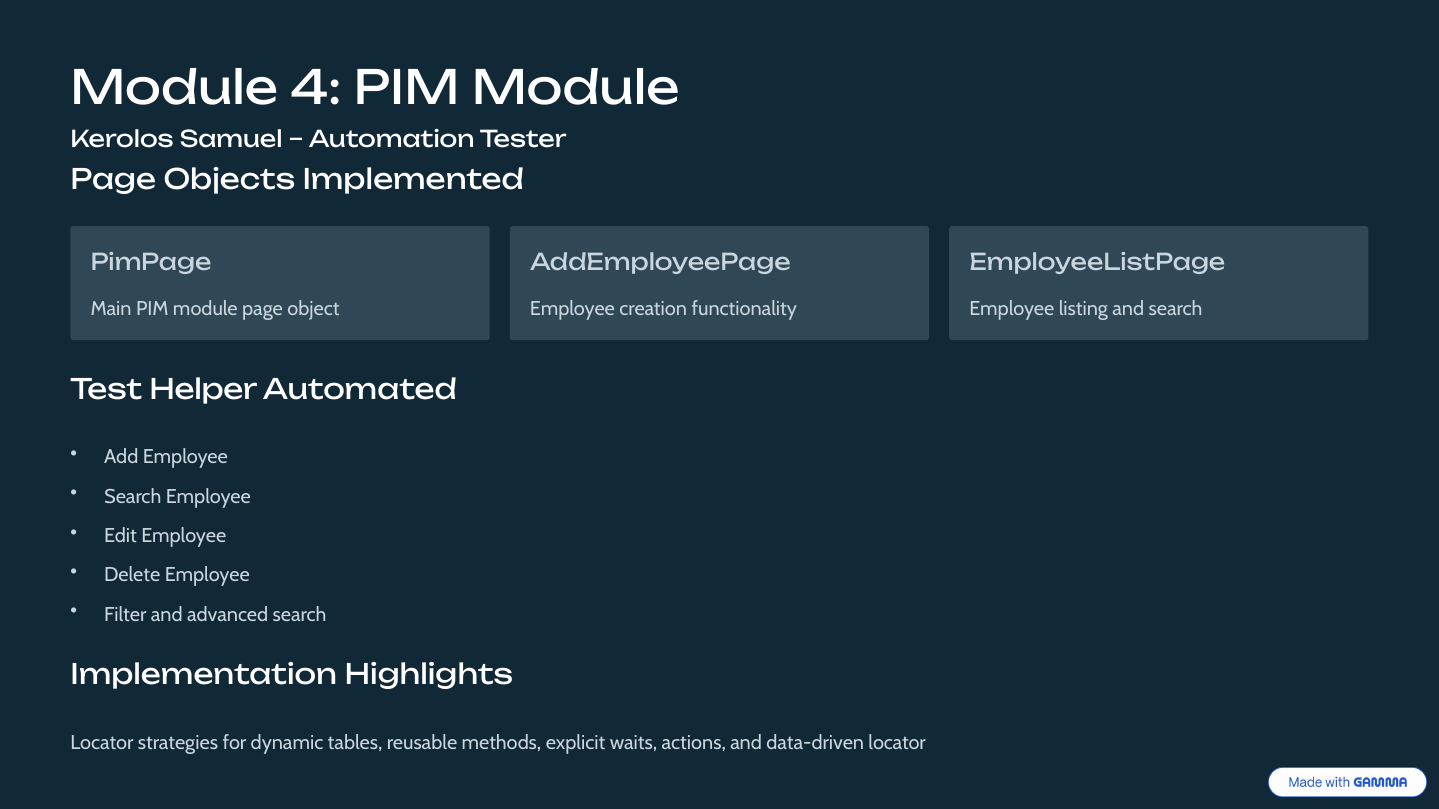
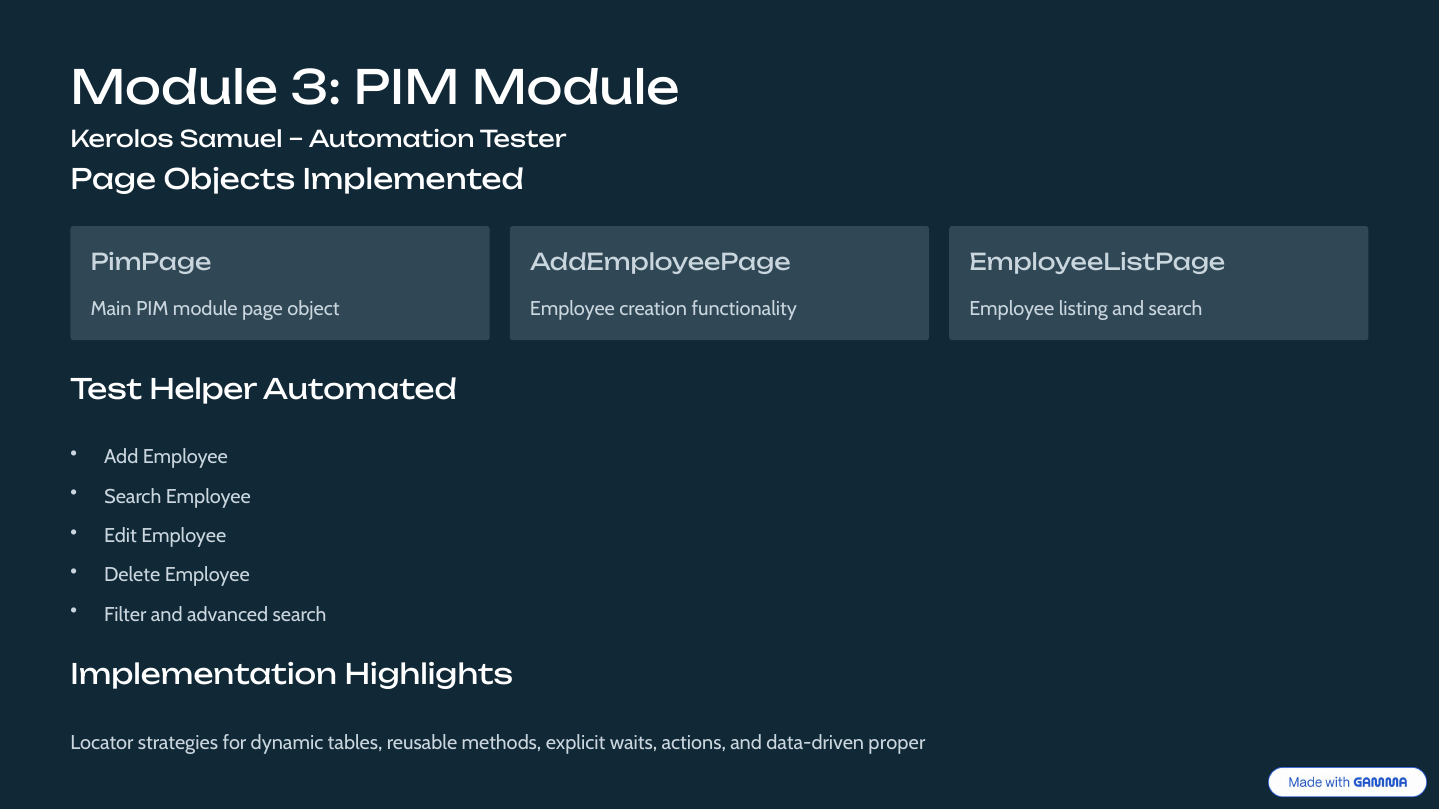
4: 4 -> 3
data-driven locator: locator -> proper
